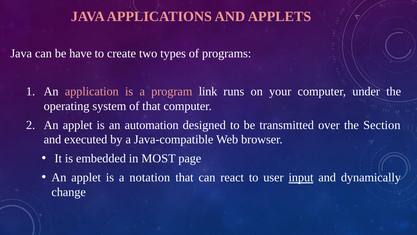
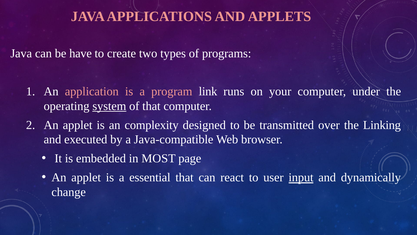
system underline: none -> present
automation: automation -> complexity
Section: Section -> Linking
notation: notation -> essential
